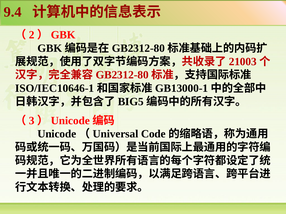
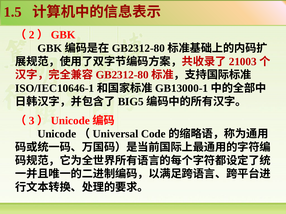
9.4: 9.4 -> 1.5
